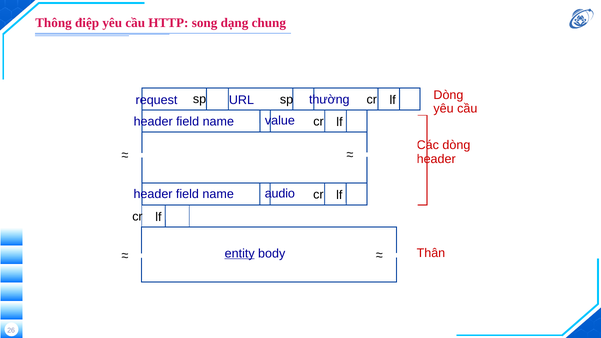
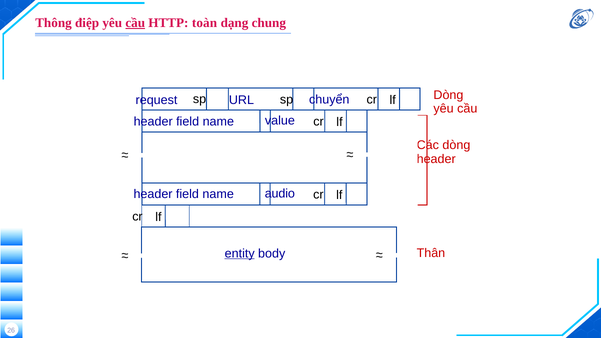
cầu at (135, 23) underline: none -> present
song: song -> toàn
thường: thường -> chuyển
